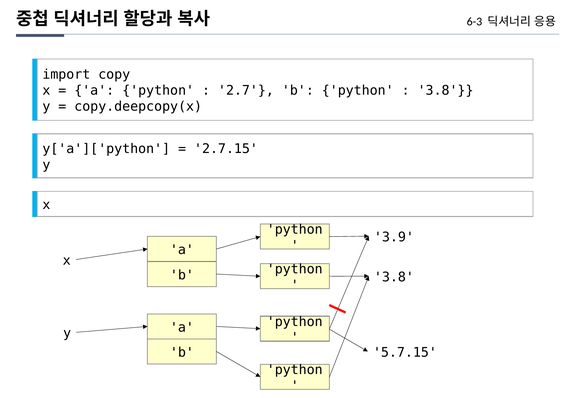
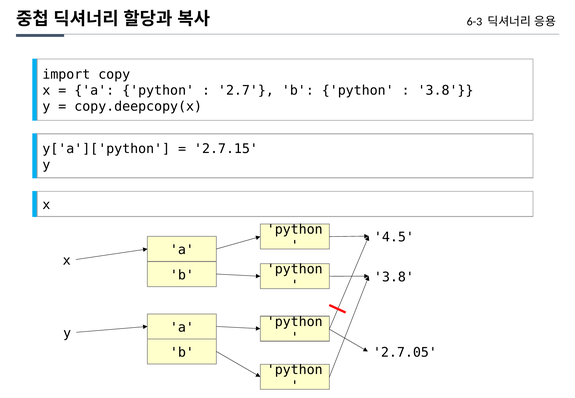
3.9: 3.9 -> 4.5
5.7.15: 5.7.15 -> 2.7.05
